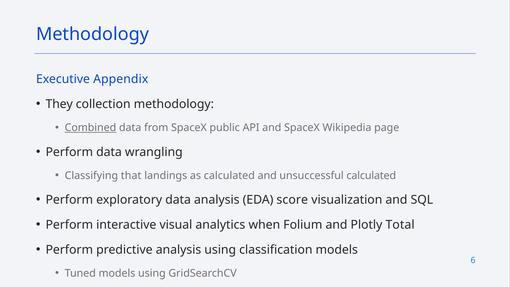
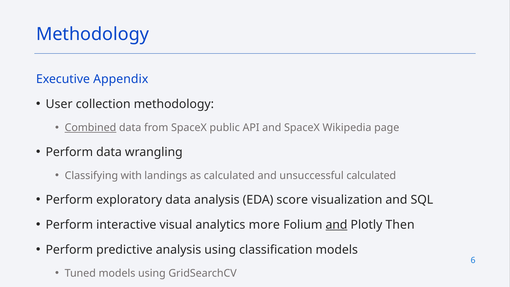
They: They -> User
that: that -> with
when: when -> more
and at (336, 225) underline: none -> present
Total: Total -> Then
